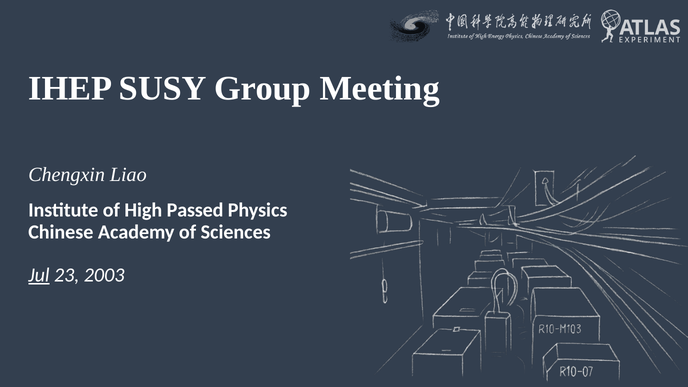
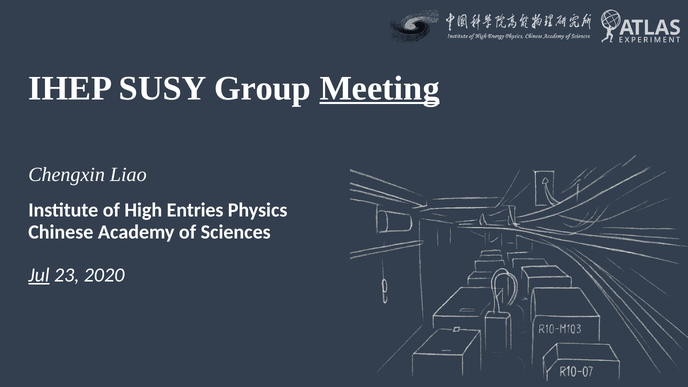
Meeting underline: none -> present
Passed: Passed -> Entries
2003: 2003 -> 2020
